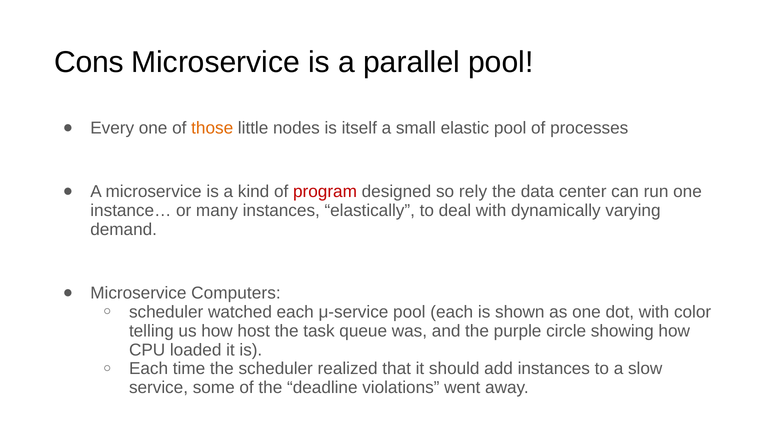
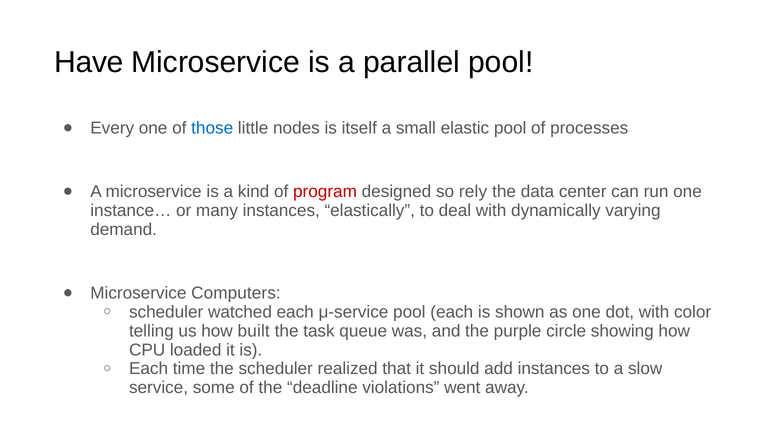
Cons: Cons -> Have
those colour: orange -> blue
host: host -> built
